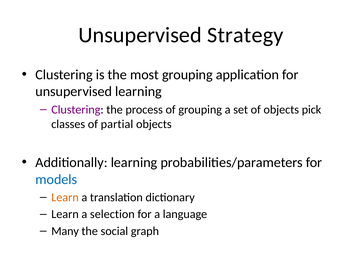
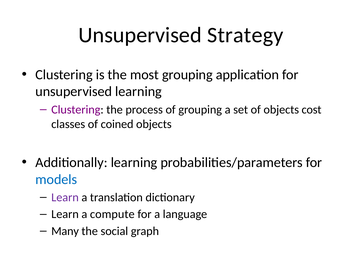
pick: pick -> cost
partial: partial -> coined
Learn at (65, 198) colour: orange -> purple
selection: selection -> compute
